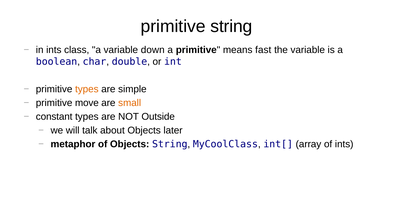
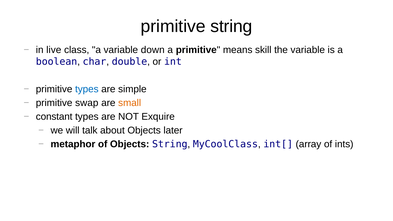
in ints: ints -> live
fast: fast -> skill
types at (87, 89) colour: orange -> blue
move: move -> swap
Outside: Outside -> Exquire
